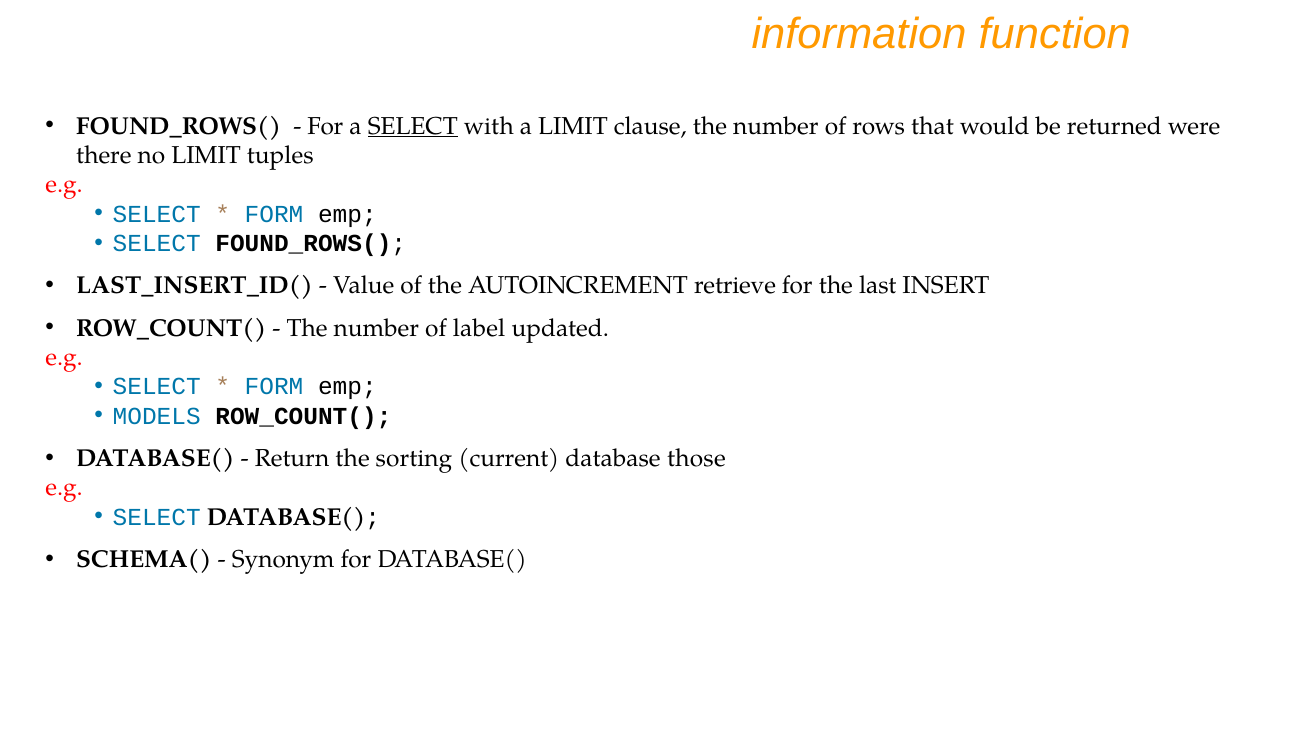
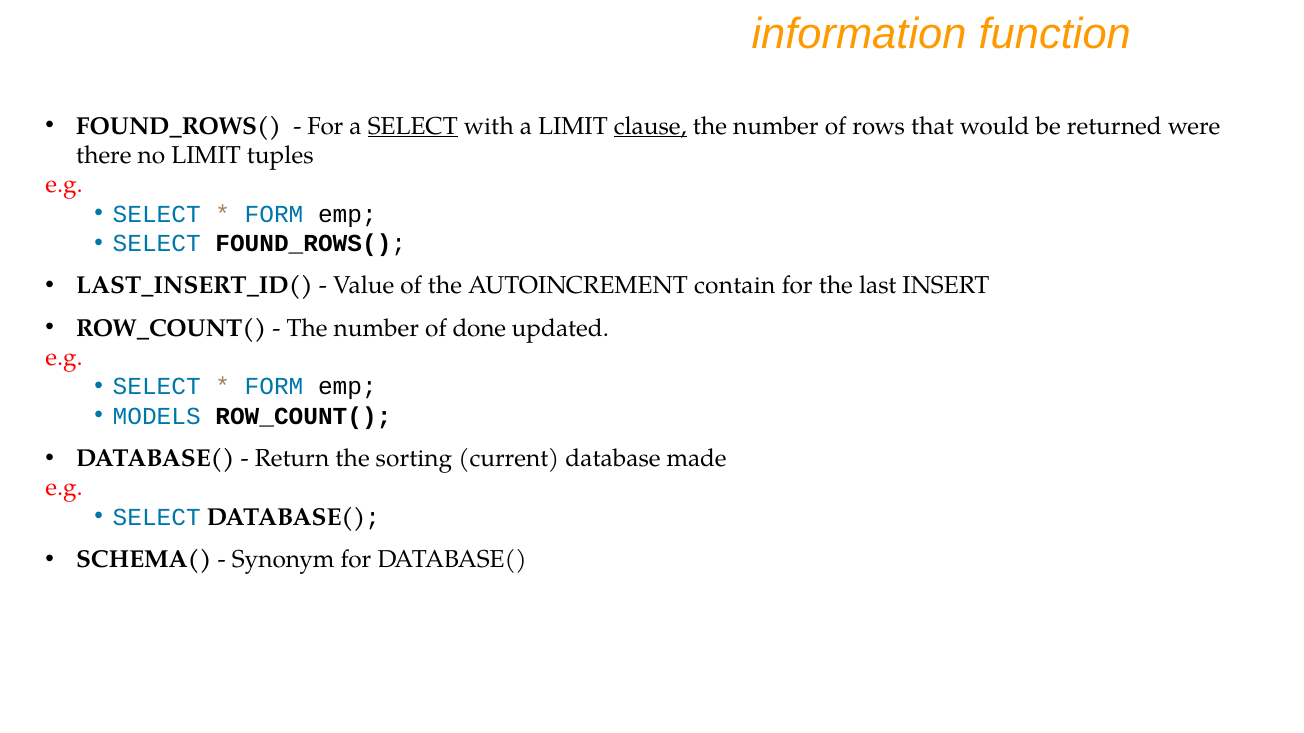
clause underline: none -> present
retrieve: retrieve -> contain
label: label -> done
those: those -> made
